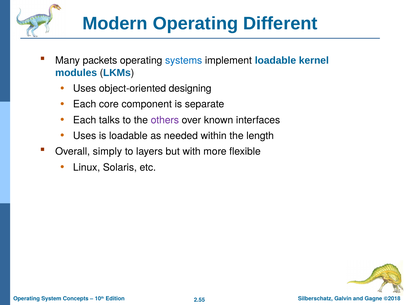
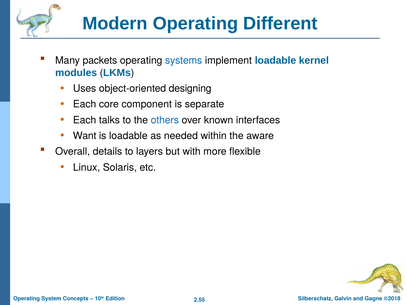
others colour: purple -> blue
Uses at (85, 136): Uses -> Want
length: length -> aware
simply: simply -> details
